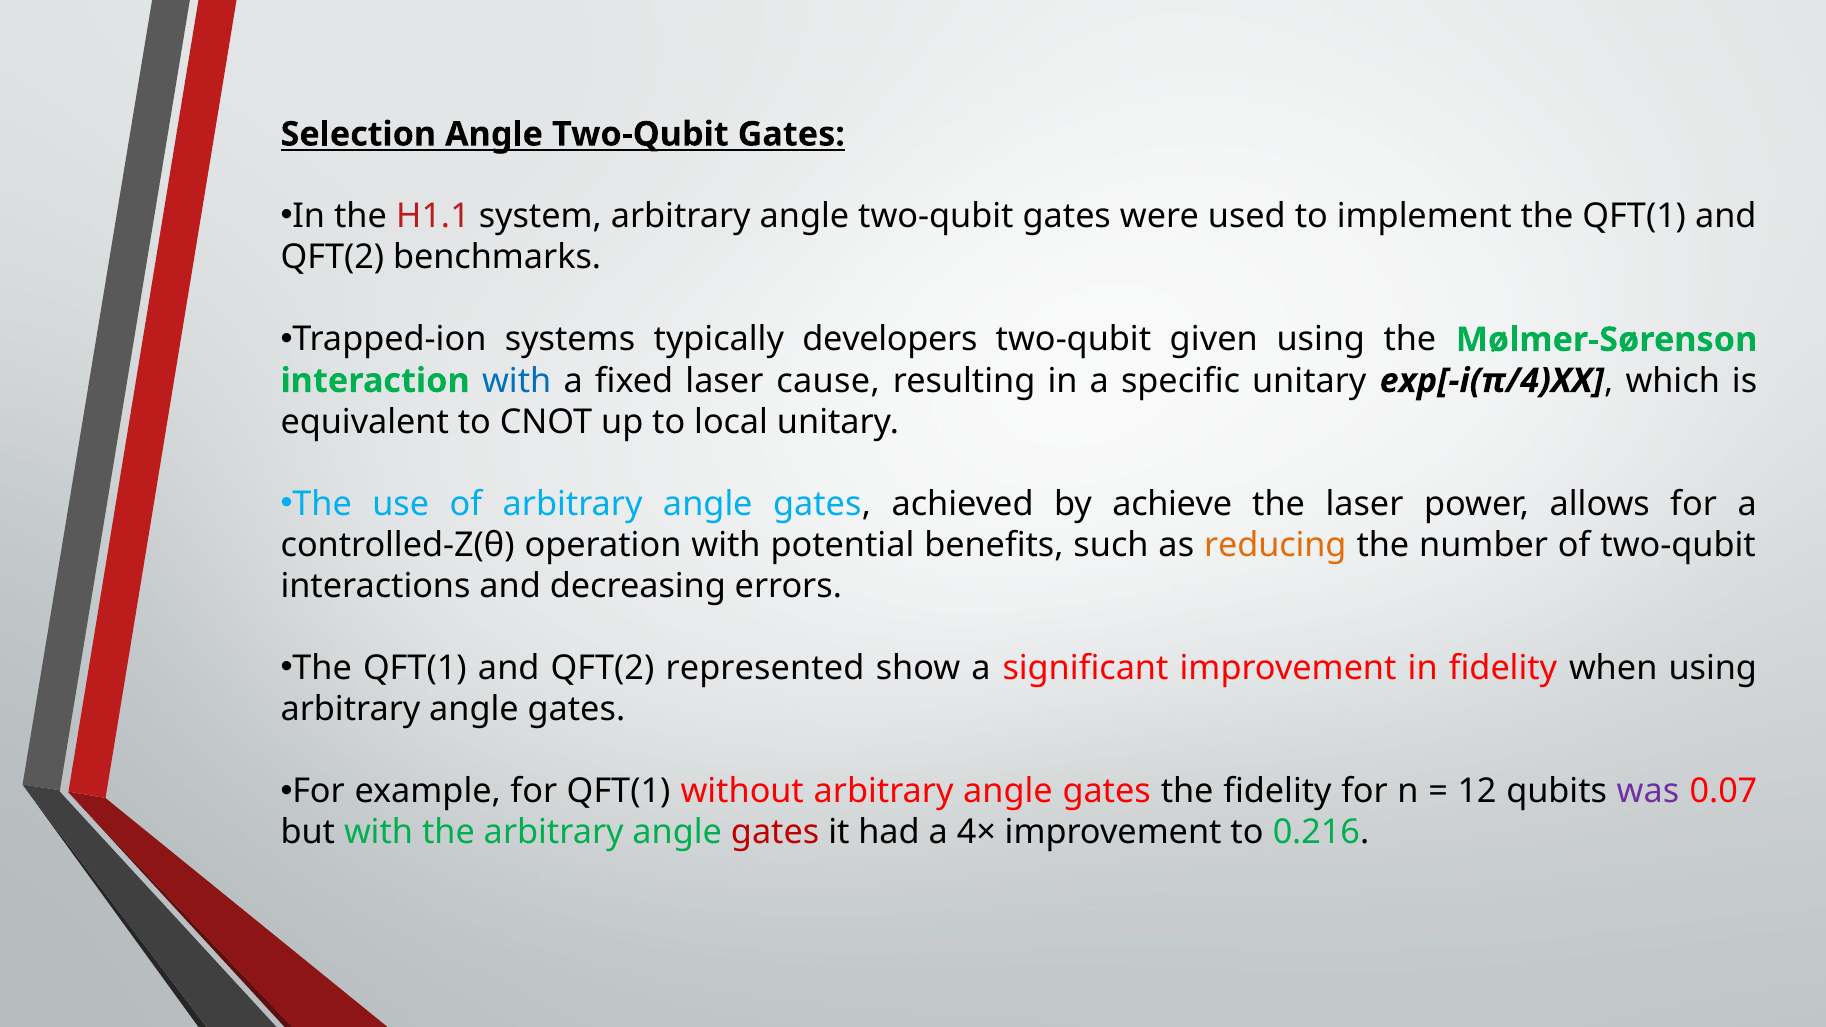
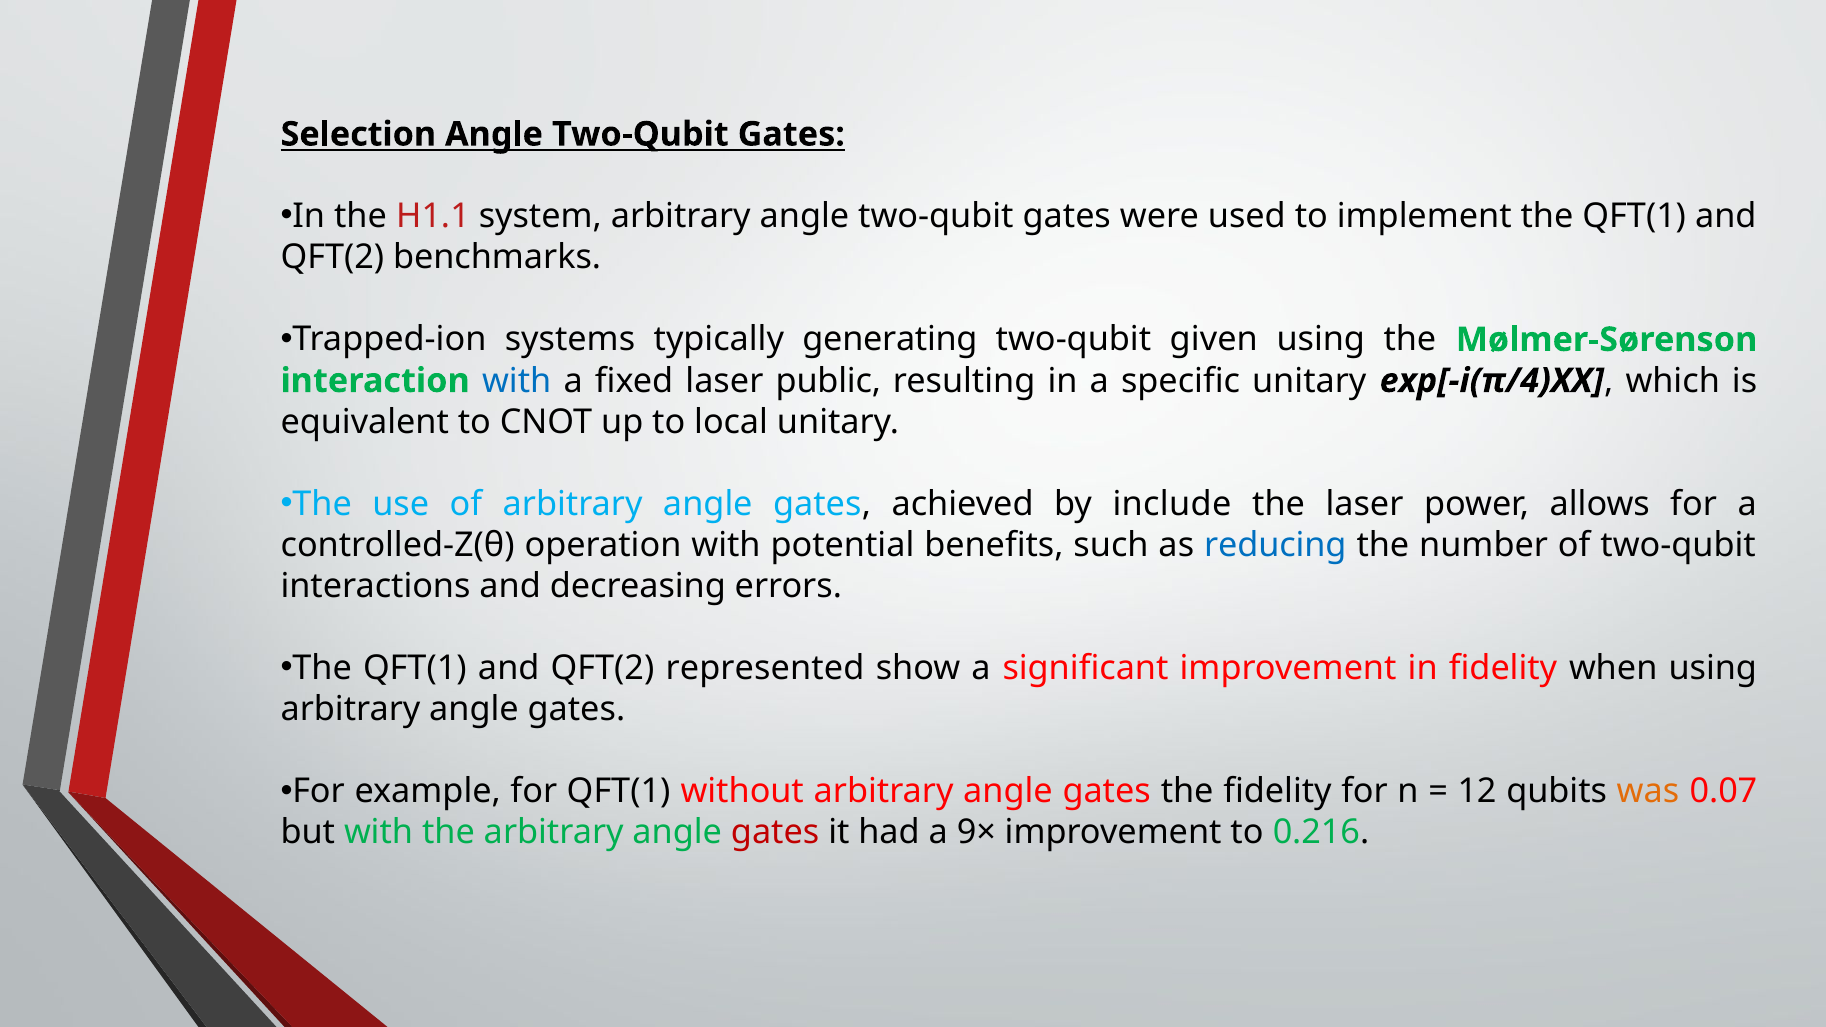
developers: developers -> generating
cause: cause -> public
achieve: achieve -> include
reducing colour: orange -> blue
was colour: purple -> orange
4×: 4× -> 9×
